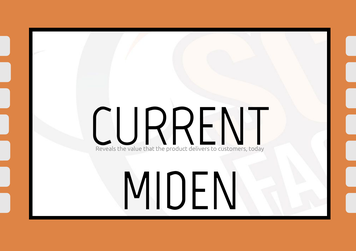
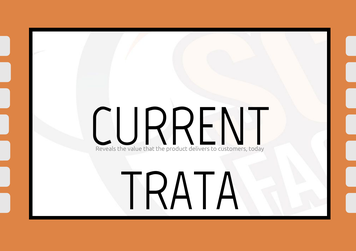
MIDEN: MIDEN -> TRATA
